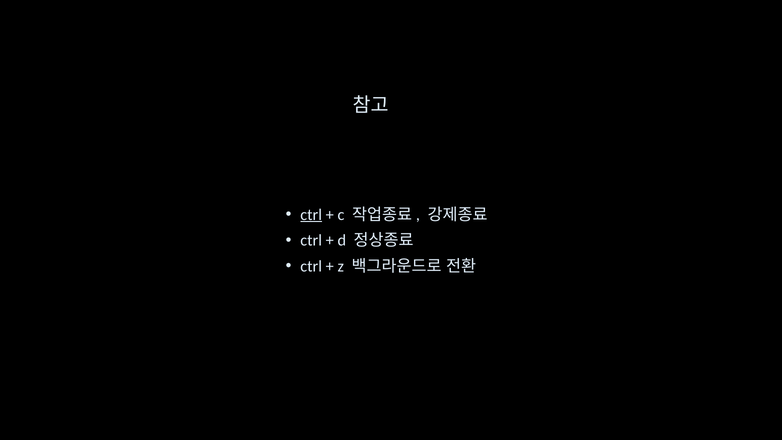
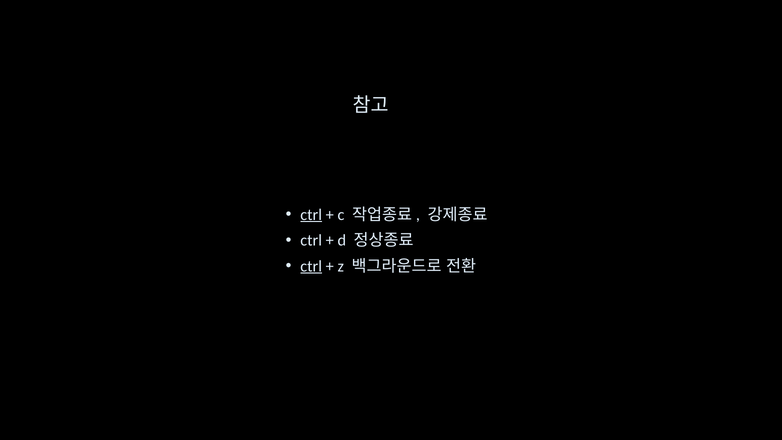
ctrl at (311, 266) underline: none -> present
